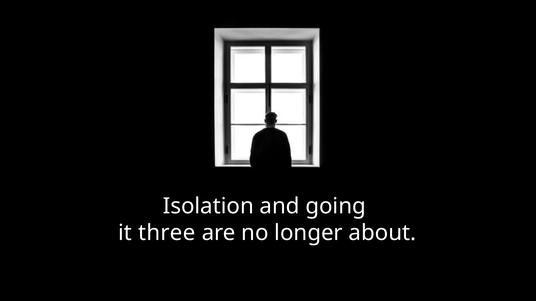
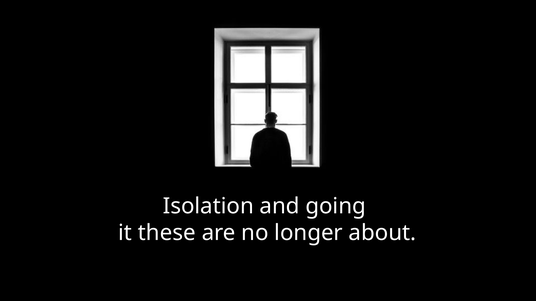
three: three -> these
